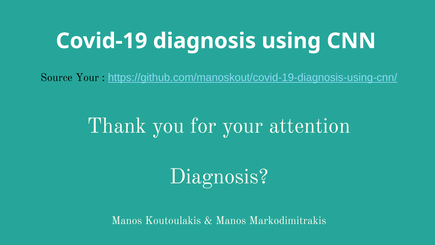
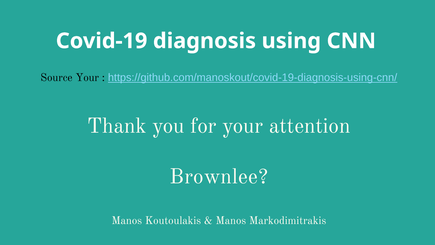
Diagnosis at (219, 176): Diagnosis -> Brownlee
